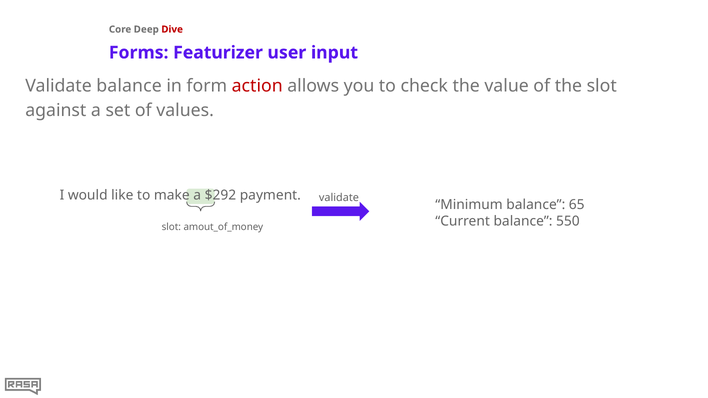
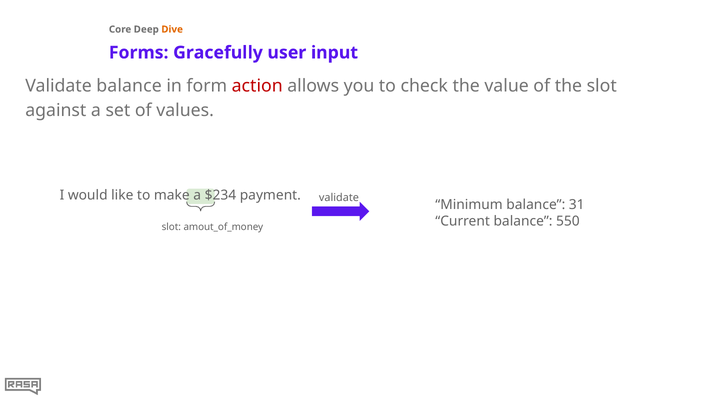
Dive colour: red -> orange
Featurizer: Featurizer -> Gracefully
$292: $292 -> $234
65: 65 -> 31
